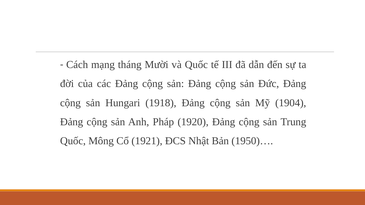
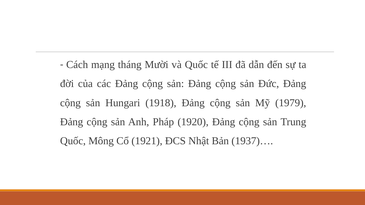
1904: 1904 -> 1979
1950)…: 1950)… -> 1937)…
